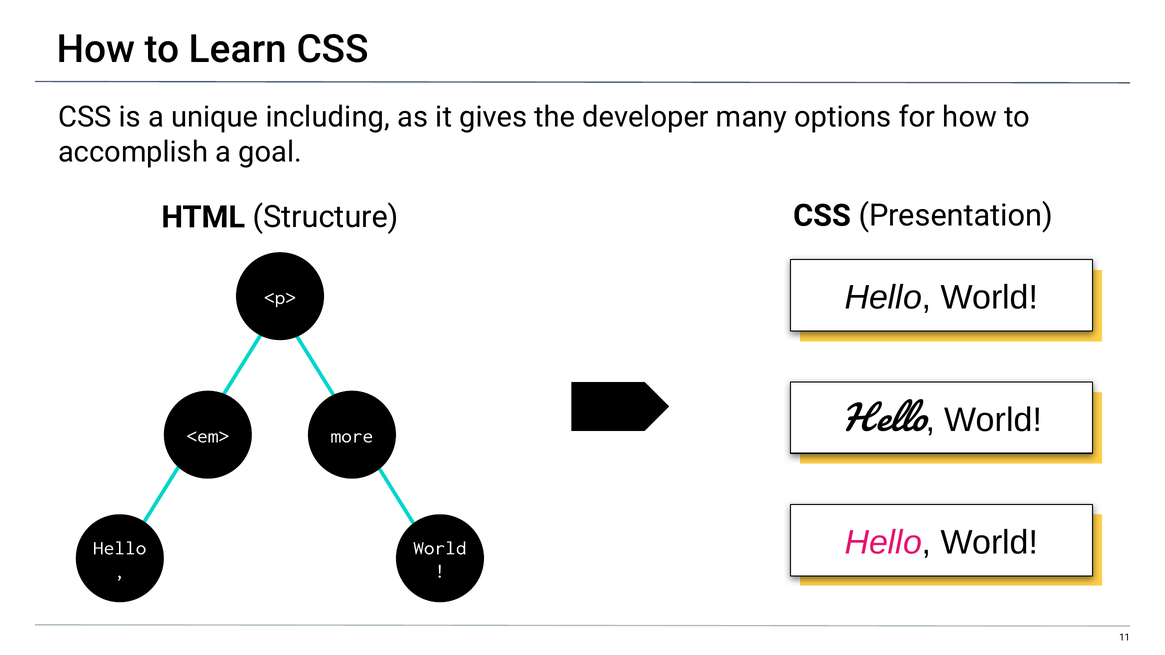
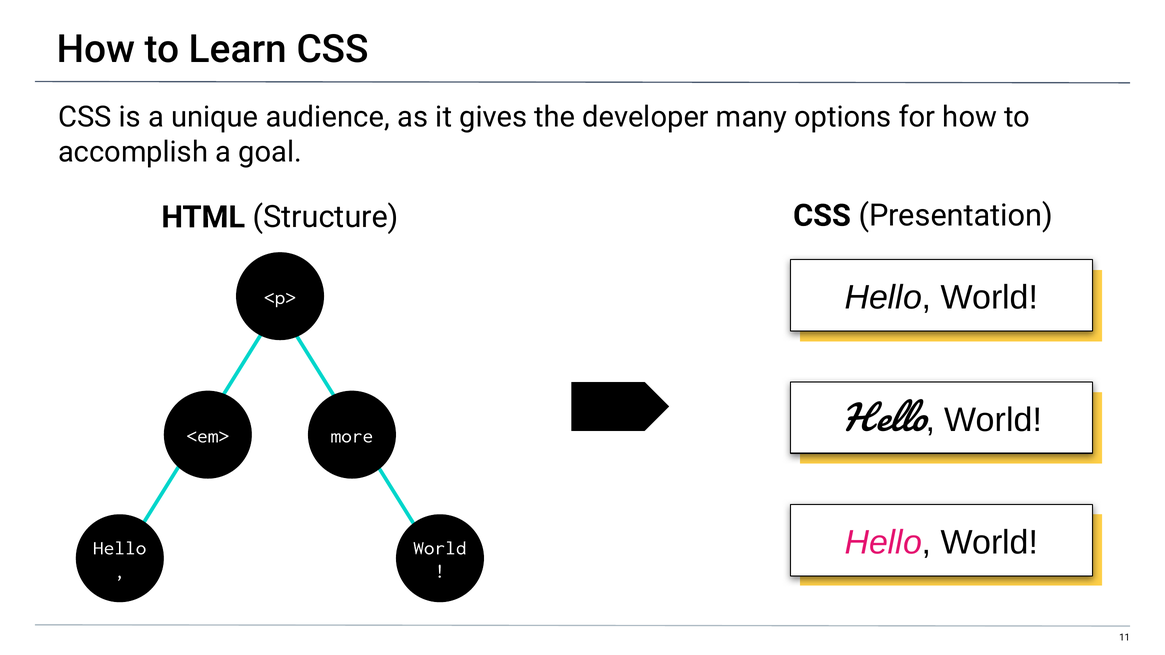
including: including -> audience
